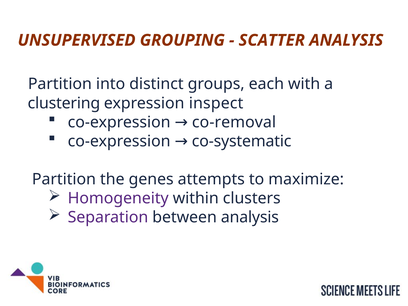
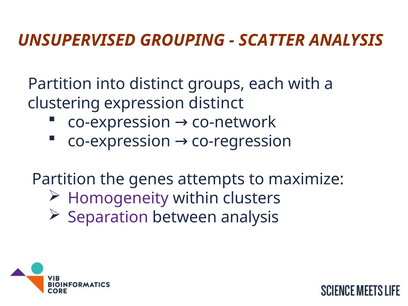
expression inspect: inspect -> distinct
co-removal: co-removal -> co-network
co-systematic: co-systematic -> co-regression
